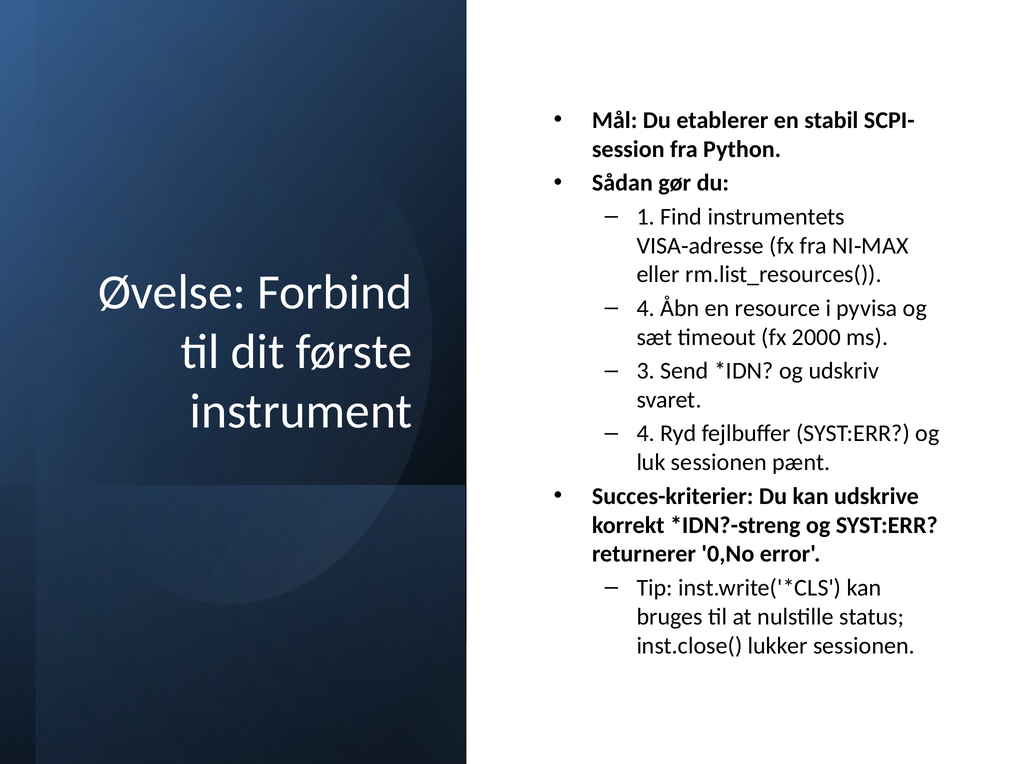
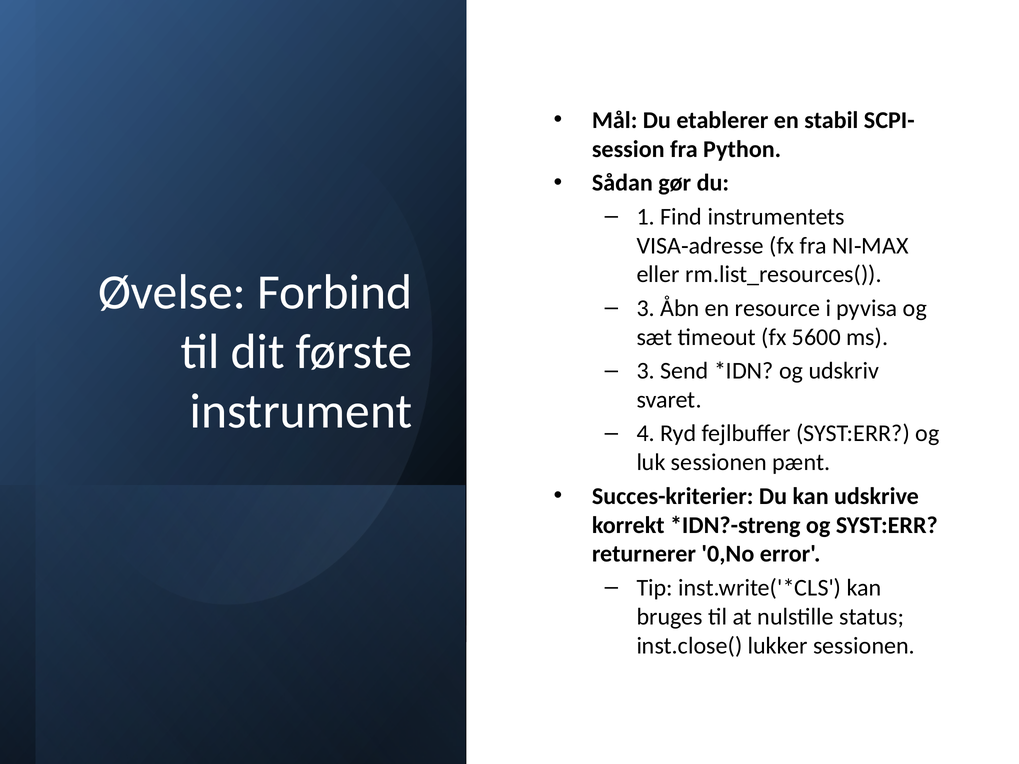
4 at (646, 308): 4 -> 3
2000: 2000 -> 5600
